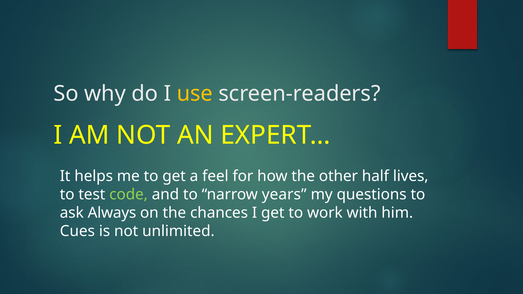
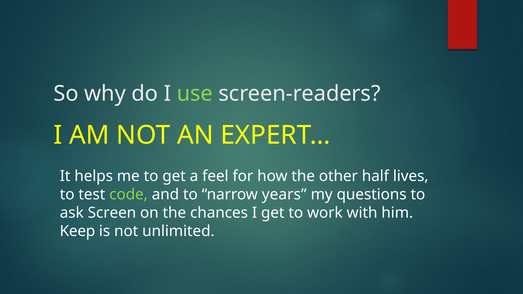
use colour: yellow -> light green
Always: Always -> Screen
Cues: Cues -> Keep
